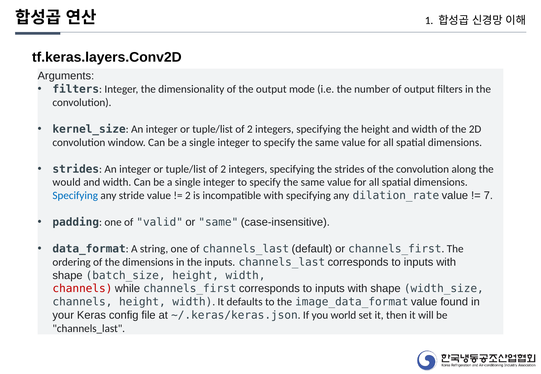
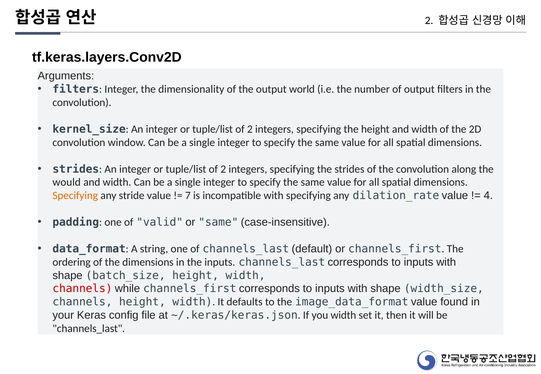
1 at (429, 20): 1 -> 2
mode: mode -> world
Specifying at (75, 196) colour: blue -> orange
2 at (188, 196): 2 -> 7
7: 7 -> 4
you world: world -> width
